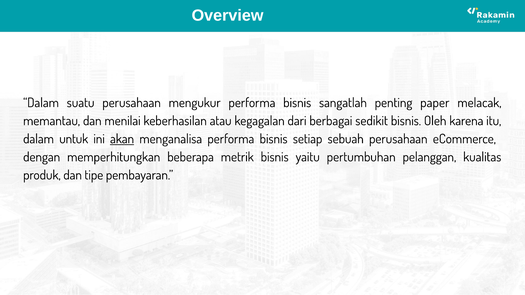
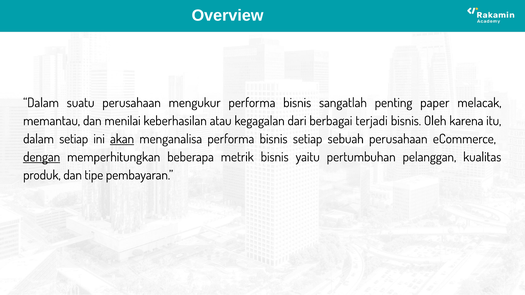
sedikit: sedikit -> terjadi
dalam untuk: untuk -> setiap
dengan underline: none -> present
